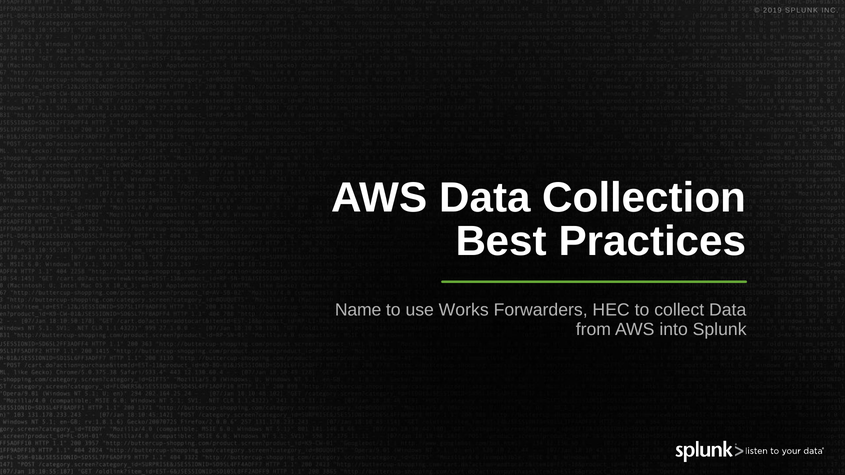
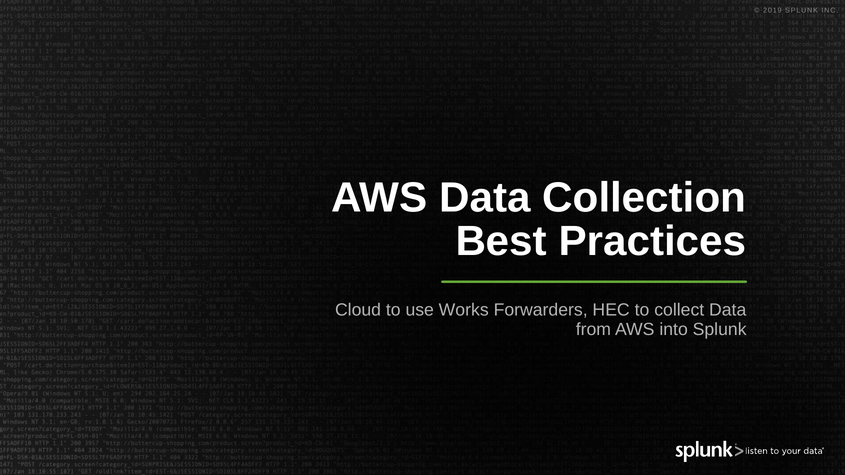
Name: Name -> Cloud
